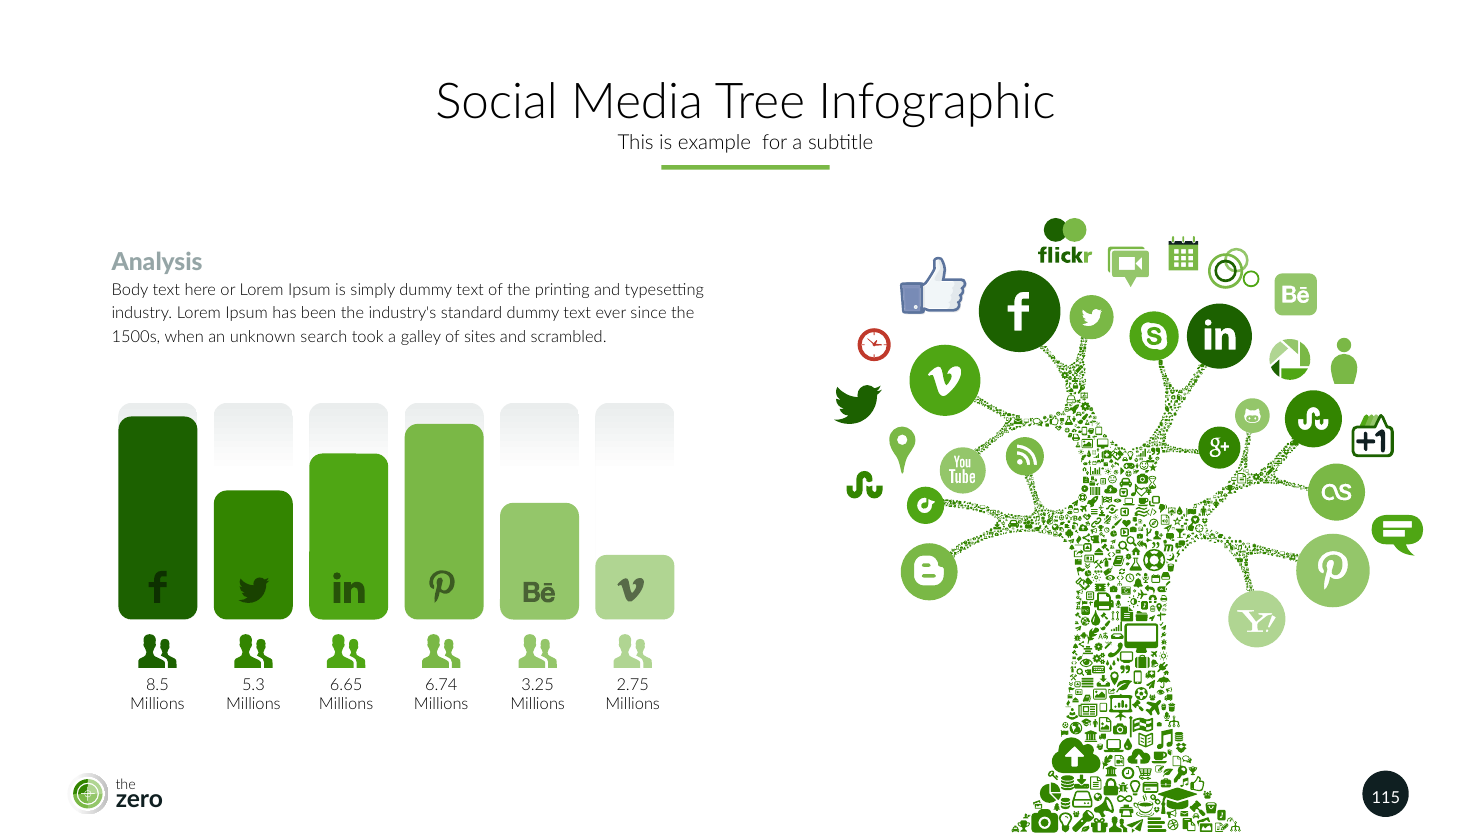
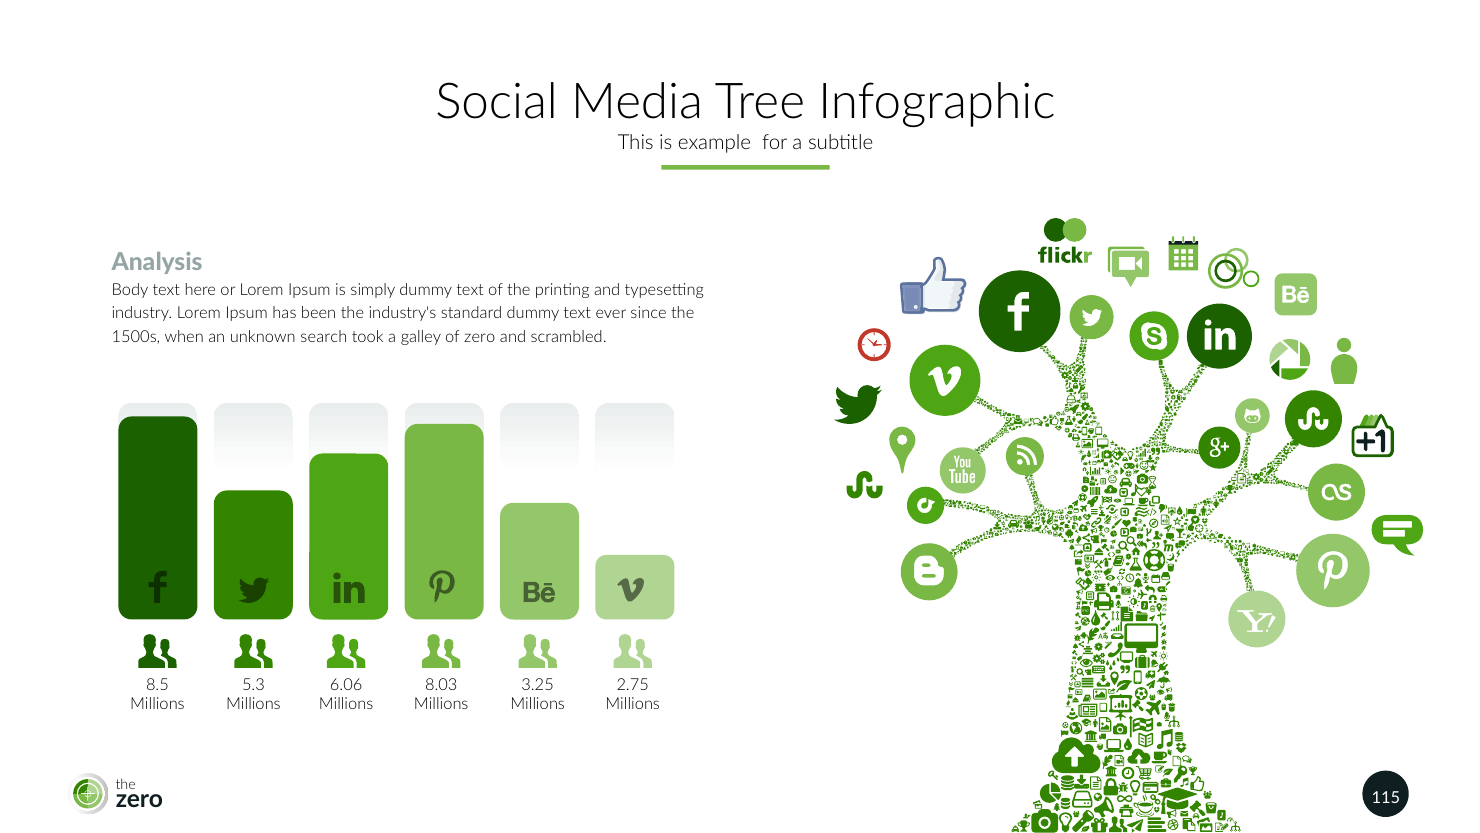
of sites: sites -> zero
6.65: 6.65 -> 6.06
6.74: 6.74 -> 8.03
